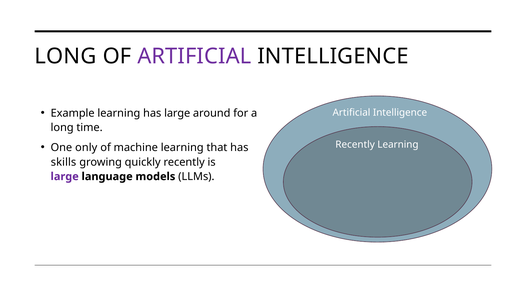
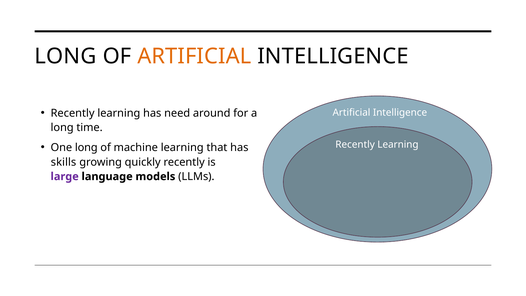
ARTIFICIAL at (194, 56) colour: purple -> orange
Example at (73, 113): Example -> Recently
has large: large -> need
One only: only -> long
